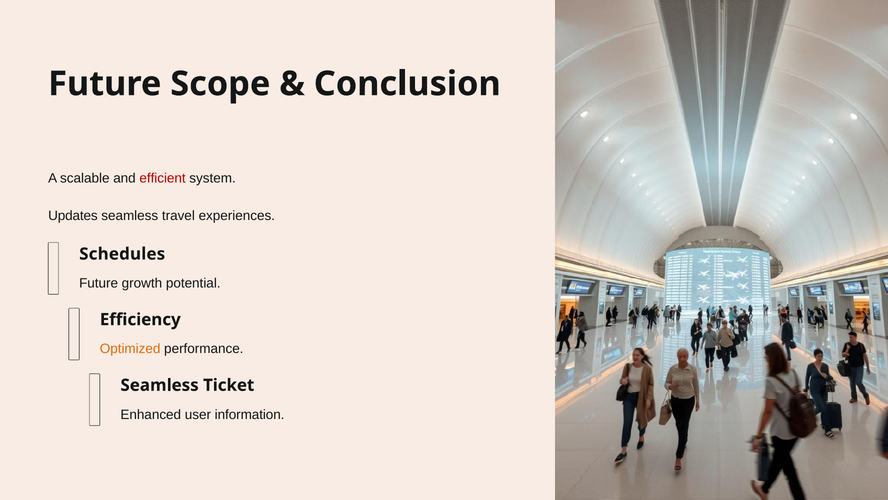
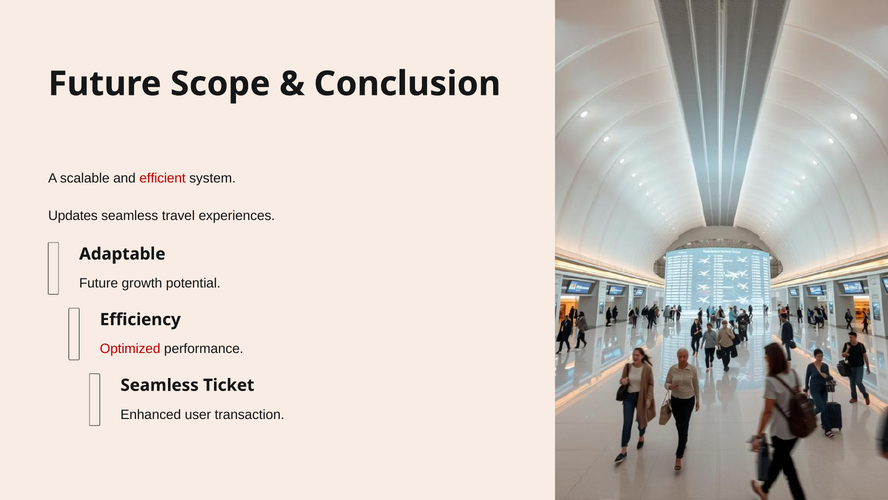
Schedules: Schedules -> Adaptable
Optimized colour: orange -> red
information: information -> transaction
